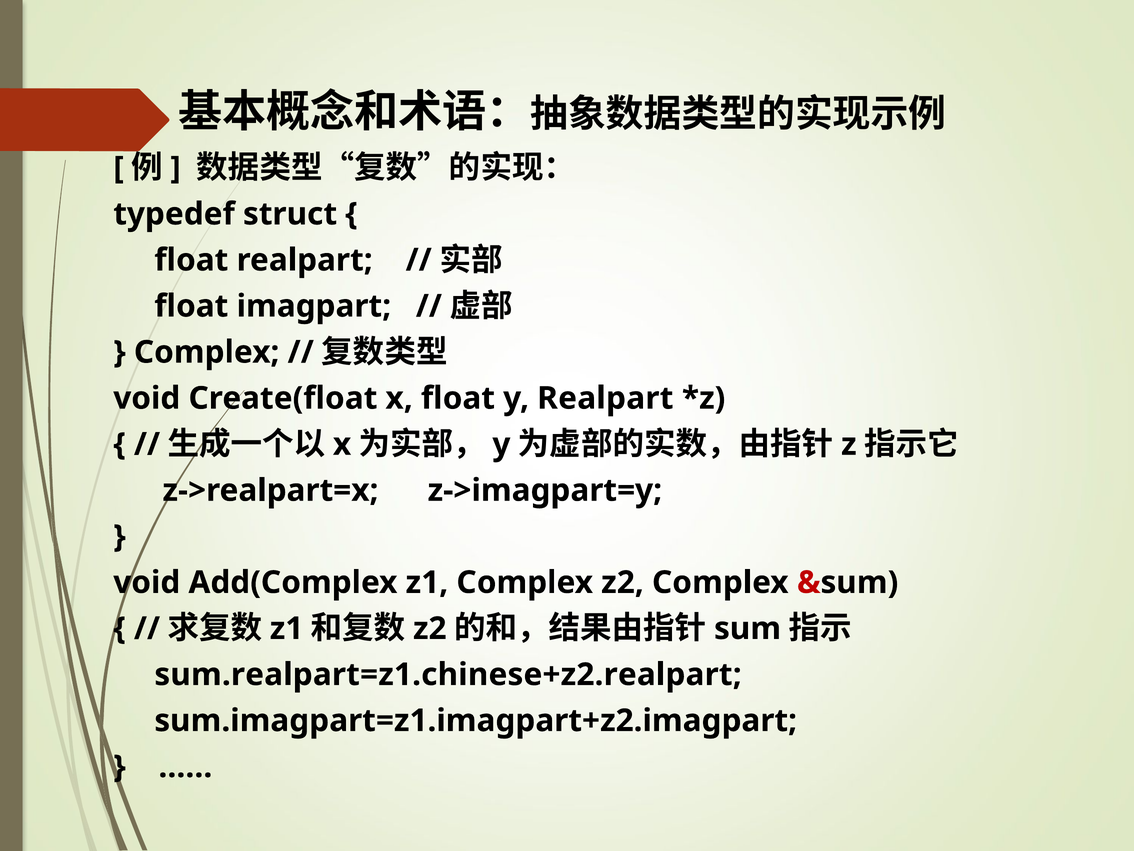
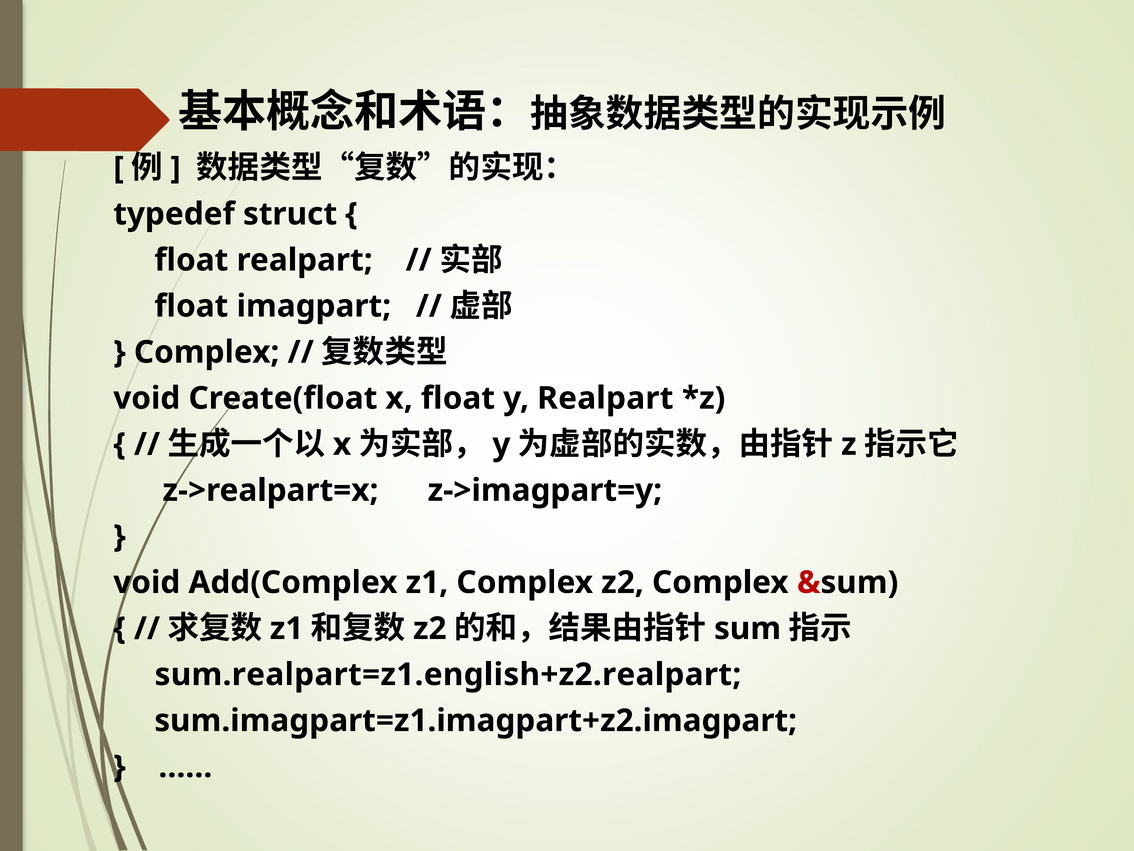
sum.realpart=z1.chinese+z2.realpart: sum.realpart=z1.chinese+z2.realpart -> sum.realpart=z1.english+z2.realpart
